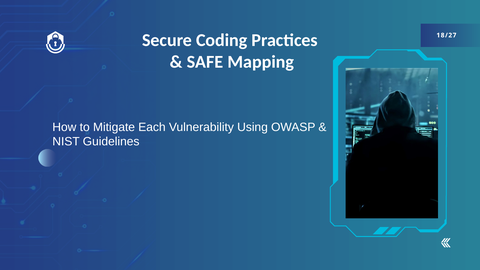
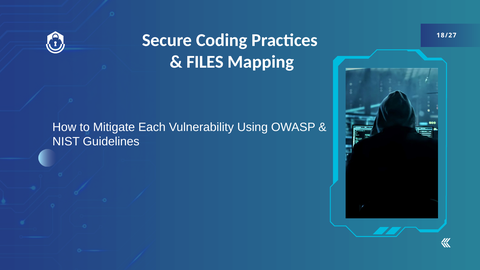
SAFE: SAFE -> FILES
